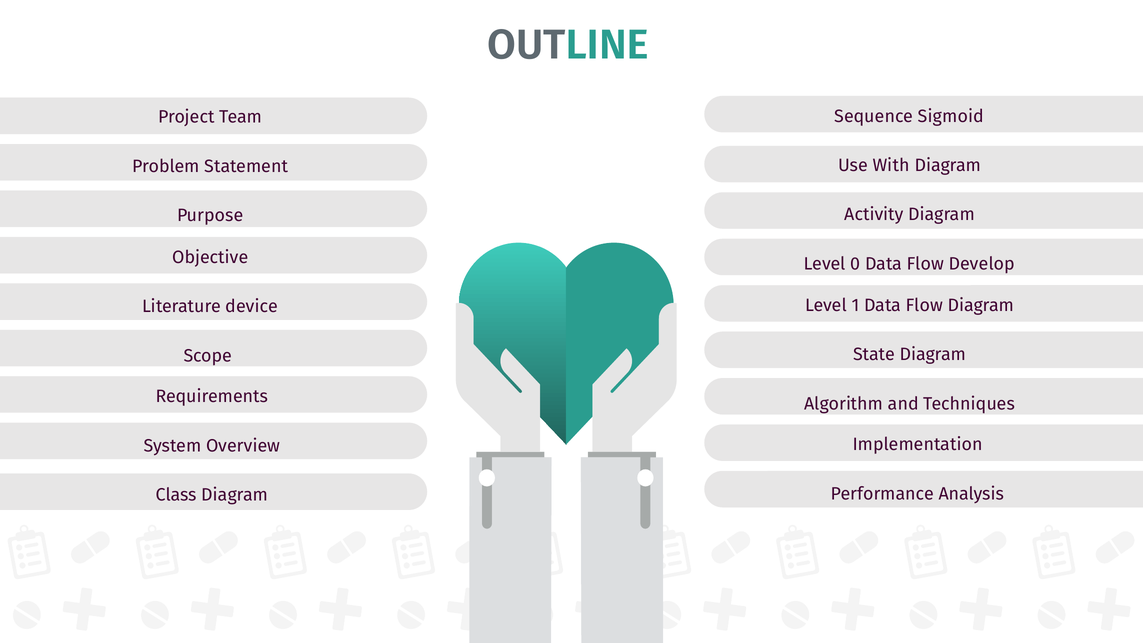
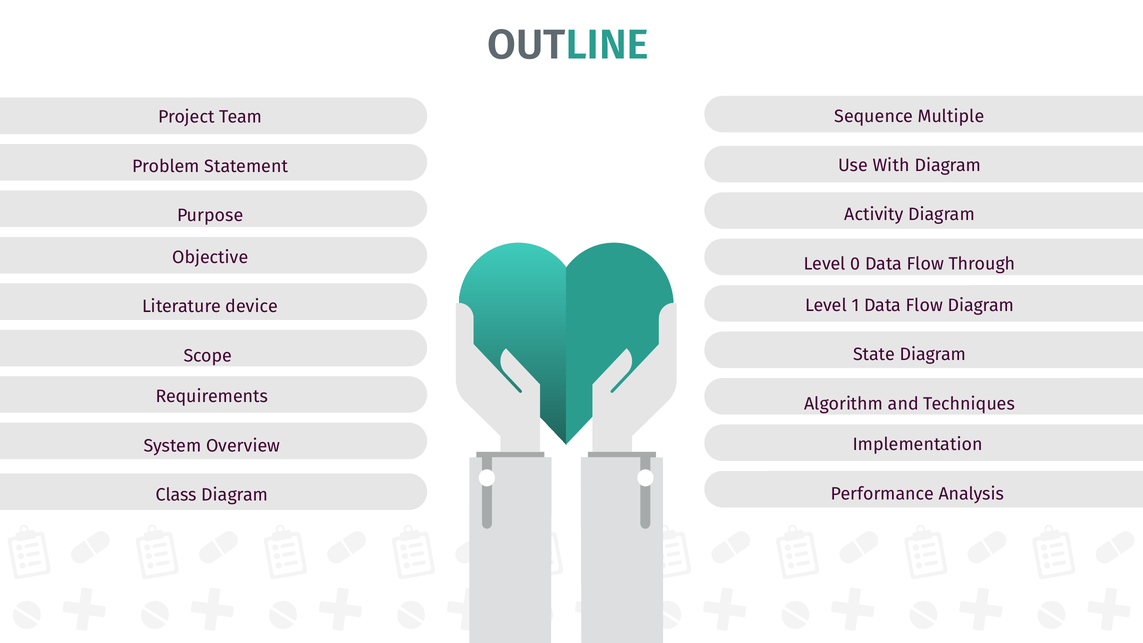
Sigmoid: Sigmoid -> Multiple
Develop: Develop -> Through
